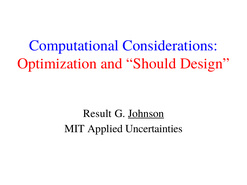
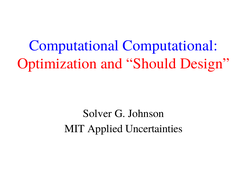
Computational Considerations: Considerations -> Computational
Result: Result -> Solver
Johnson underline: present -> none
